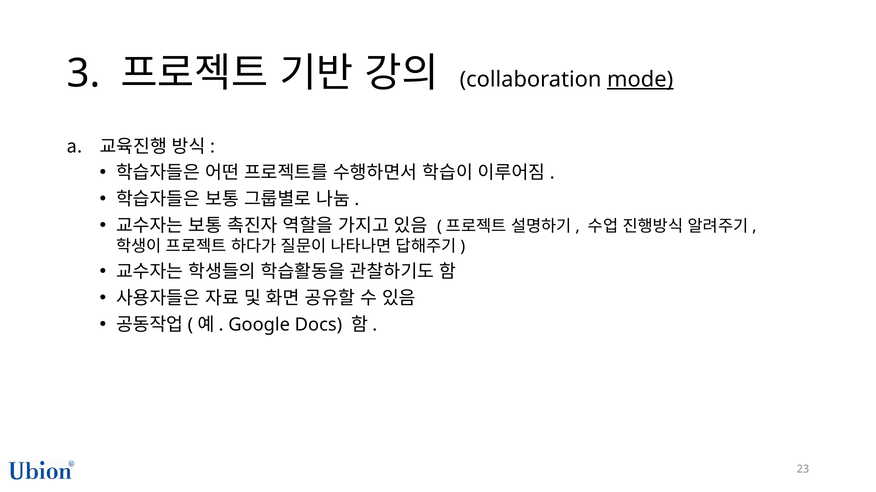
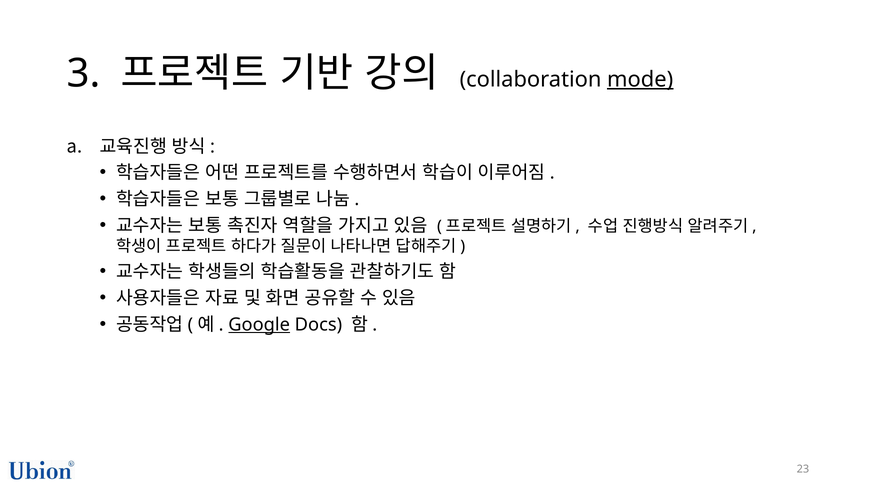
Google underline: none -> present
